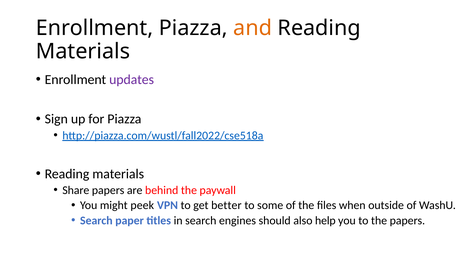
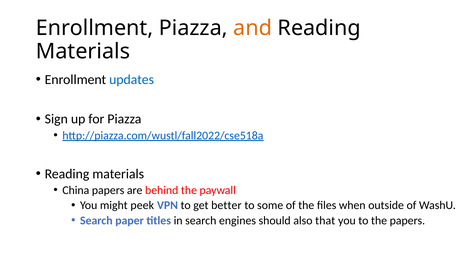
updates colour: purple -> blue
Share: Share -> China
help: help -> that
